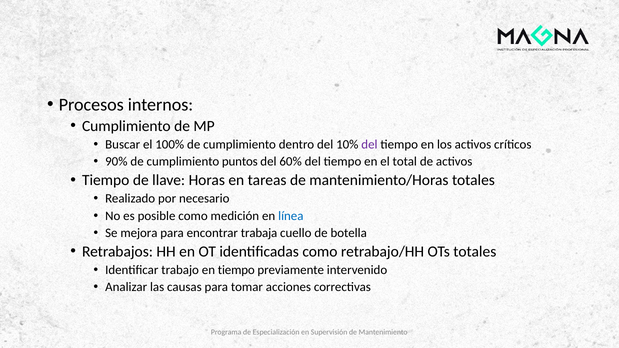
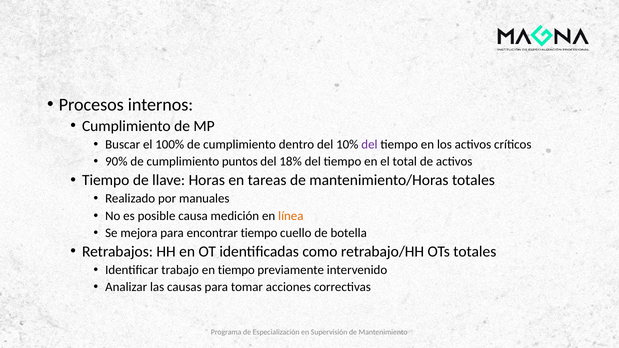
60%: 60% -> 18%
necesario: necesario -> manuales
posible como: como -> causa
línea colour: blue -> orange
encontrar trabaja: trabaja -> tiempo
